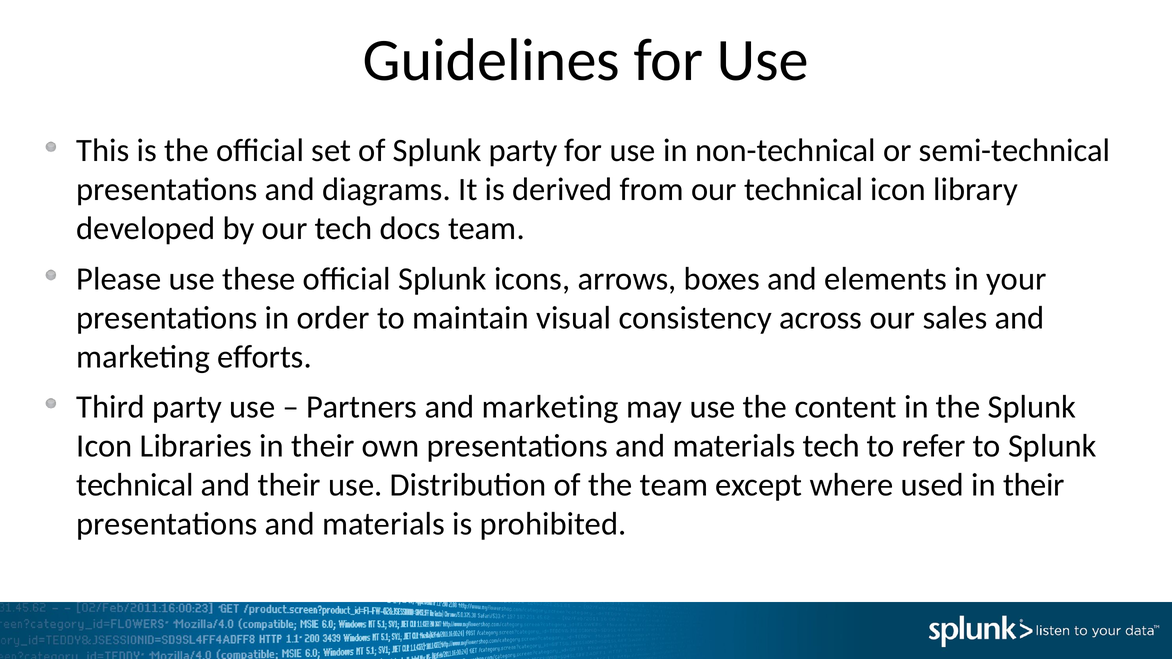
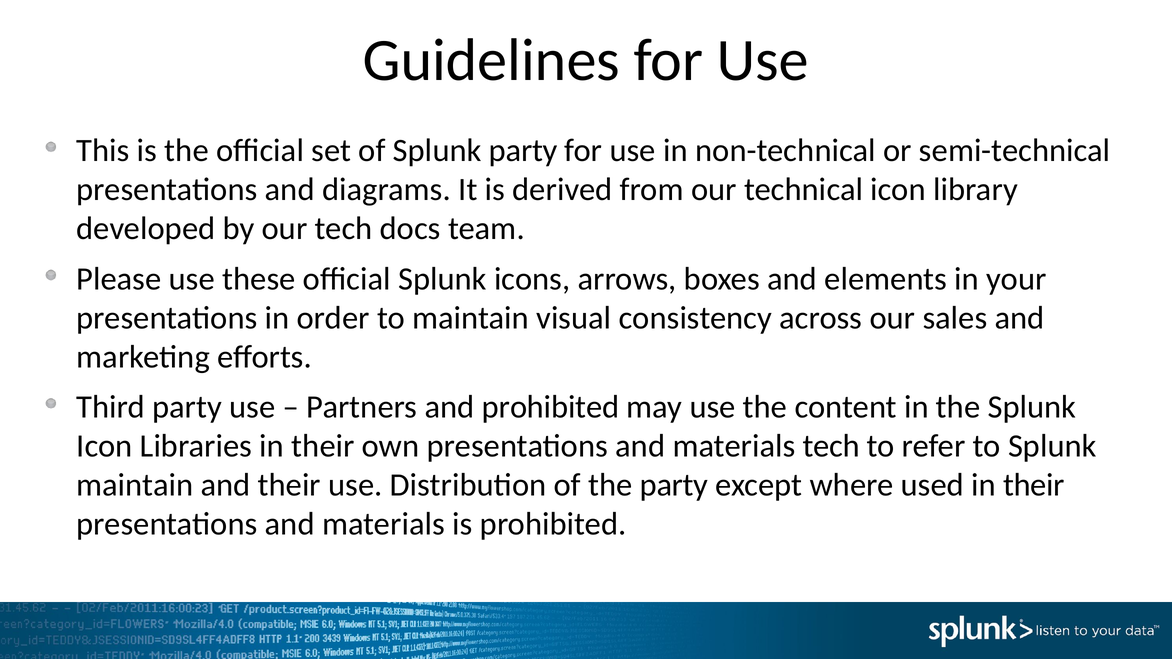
Partners and marketing: marketing -> prohibited
technical at (135, 485): technical -> maintain
the team: team -> party
